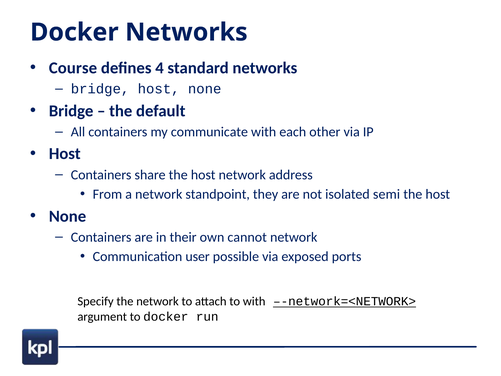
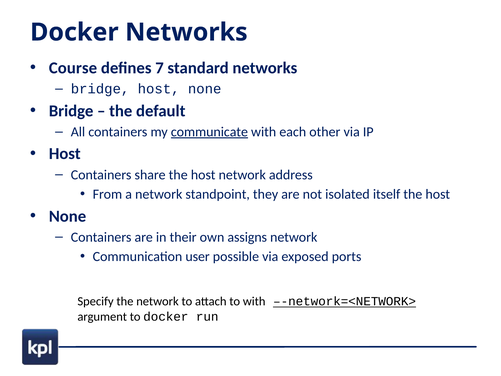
4: 4 -> 7
communicate underline: none -> present
semi: semi -> itself
cannot: cannot -> assigns
